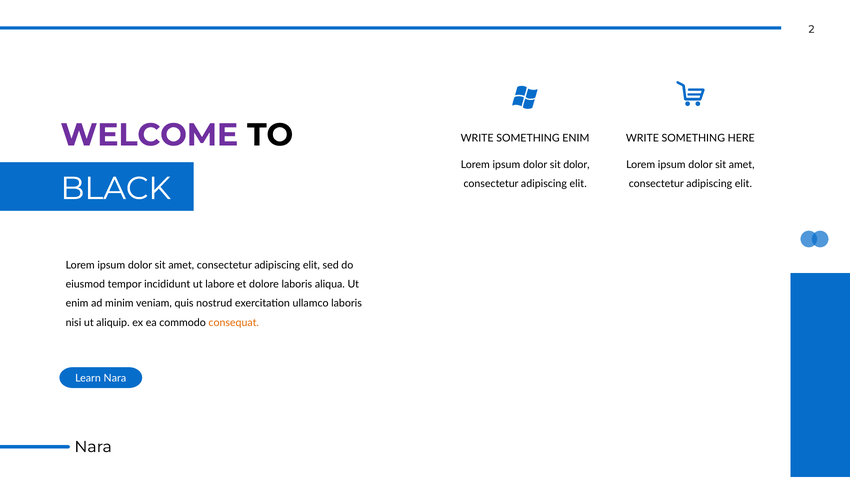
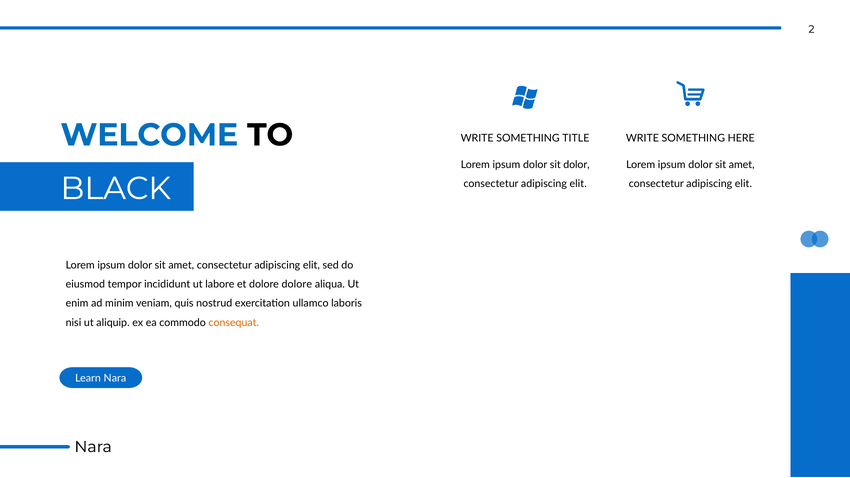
WELCOME colour: purple -> blue
SOMETHING ENIM: ENIM -> TITLE
dolore laboris: laboris -> dolore
